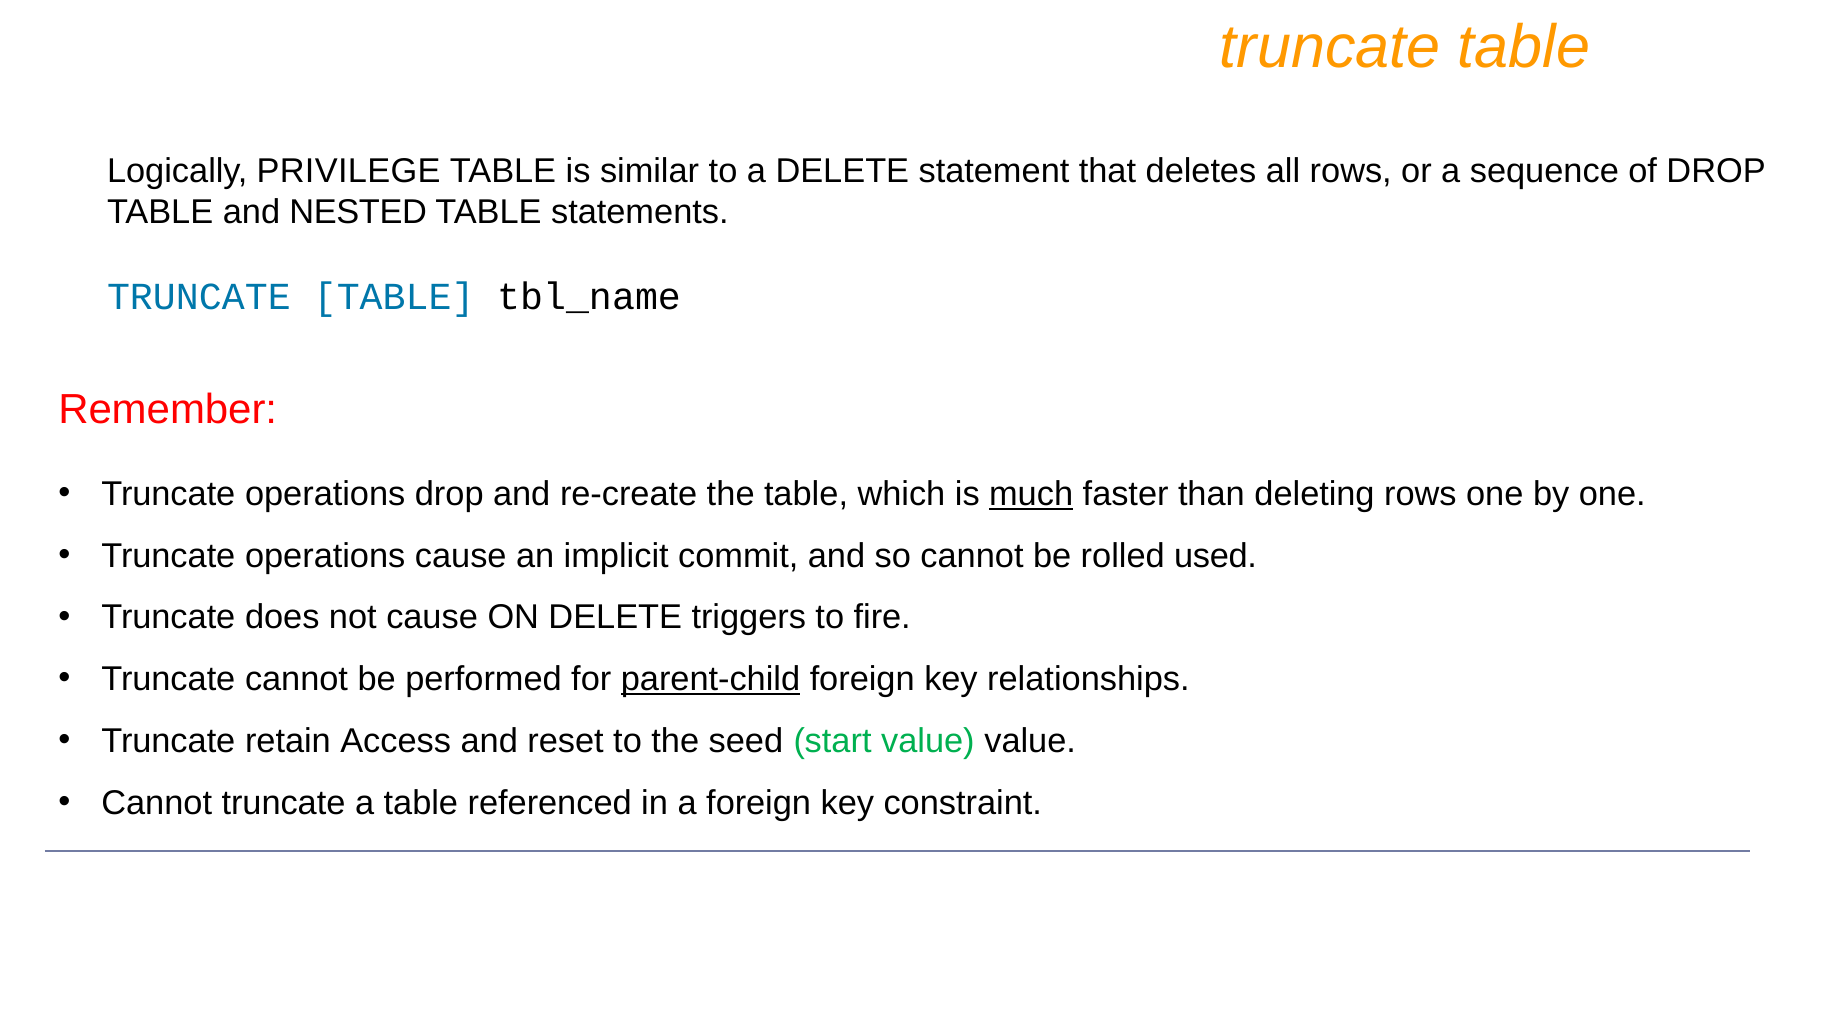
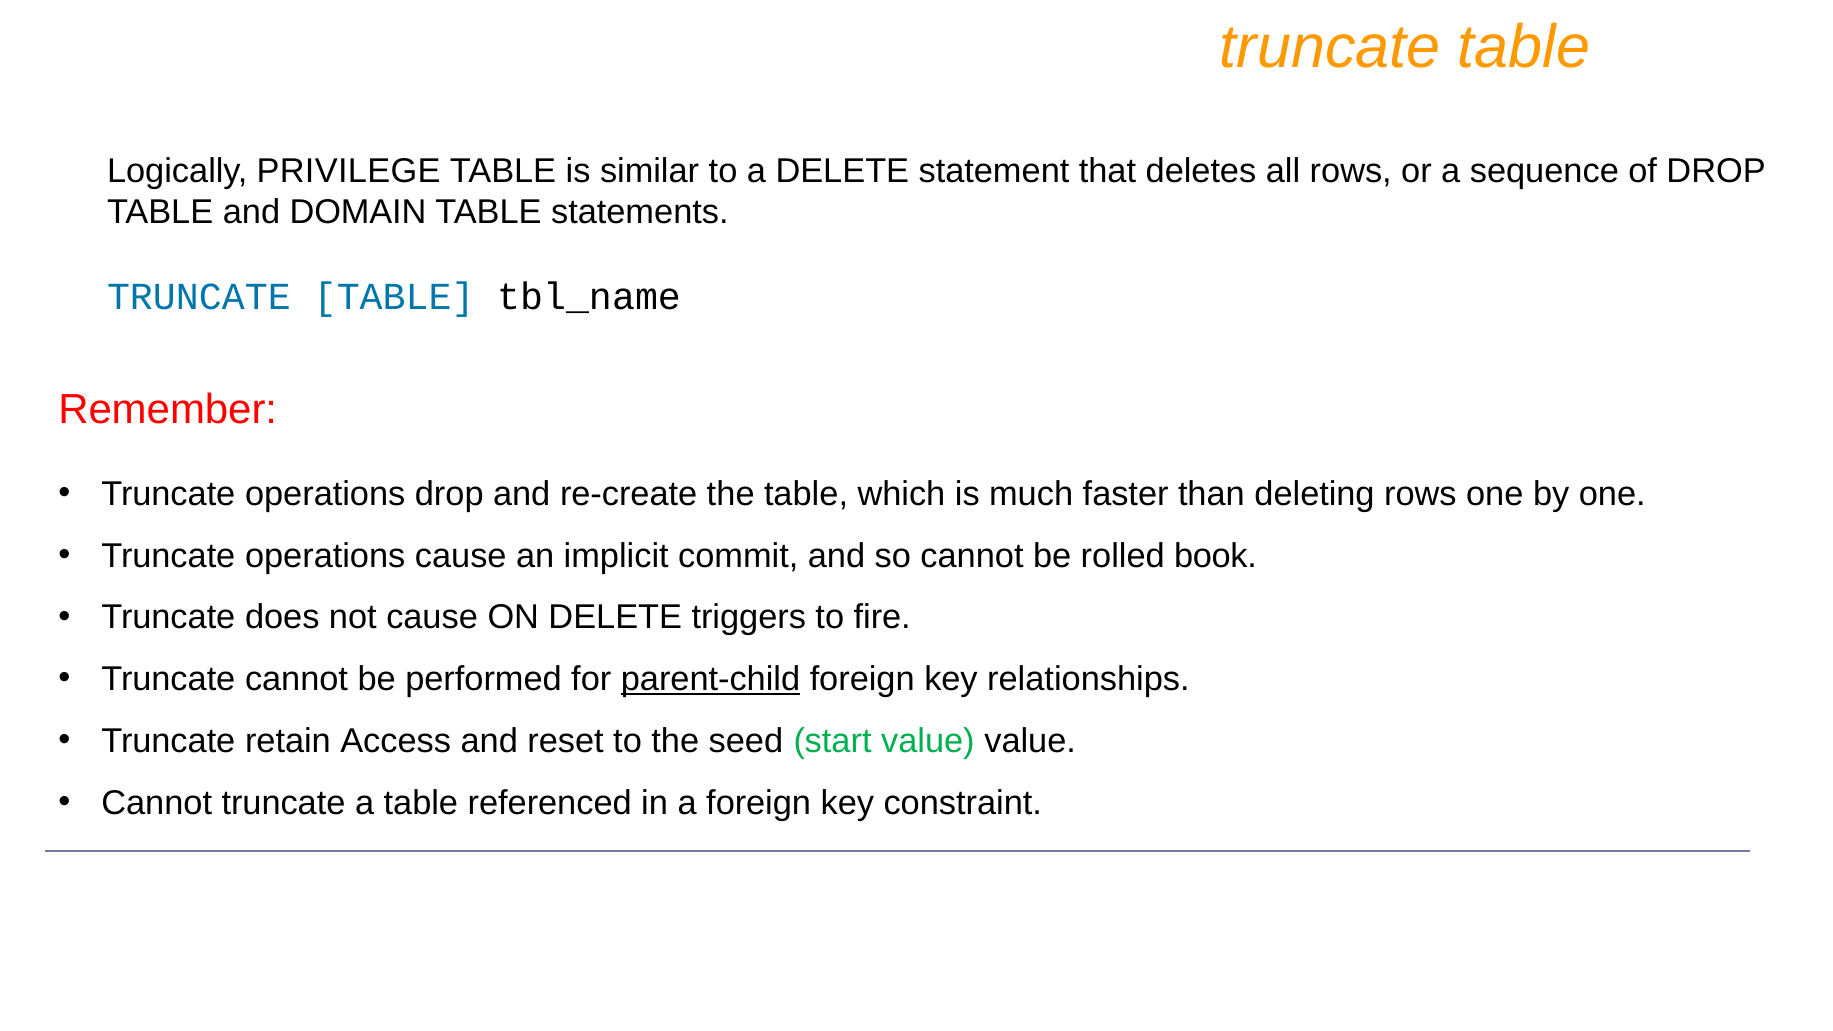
NESTED: NESTED -> DOMAIN
much underline: present -> none
used: used -> book
